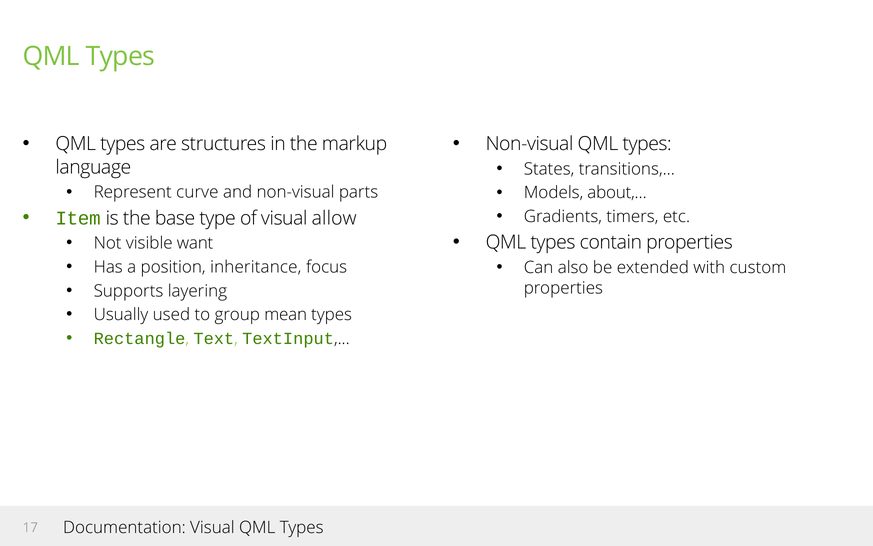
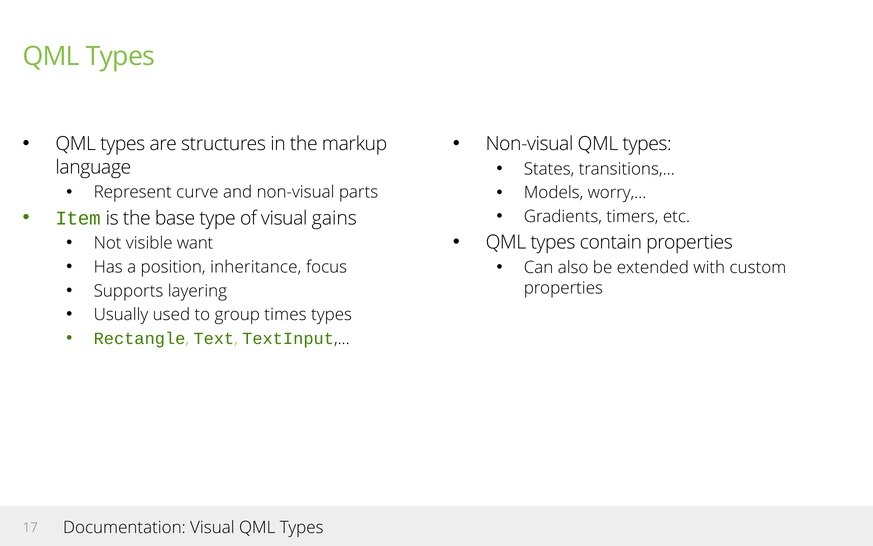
about,…: about,… -> worry,…
allow: allow -> gains
mean: mean -> times
